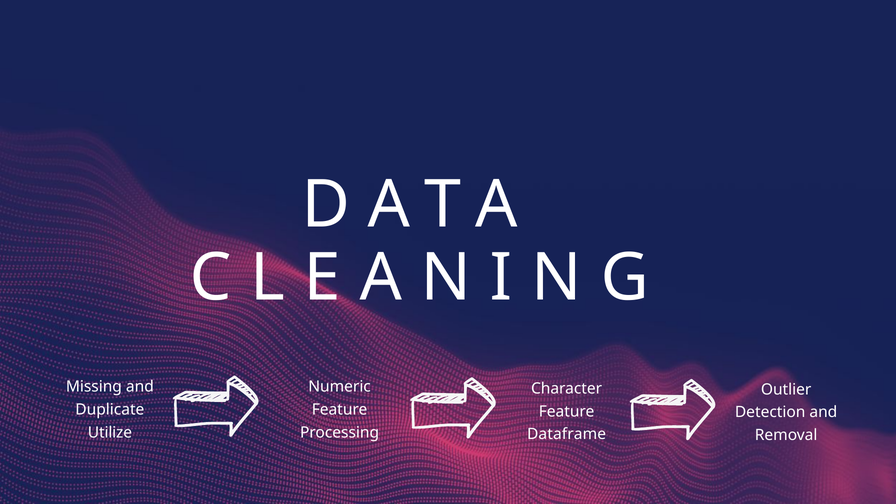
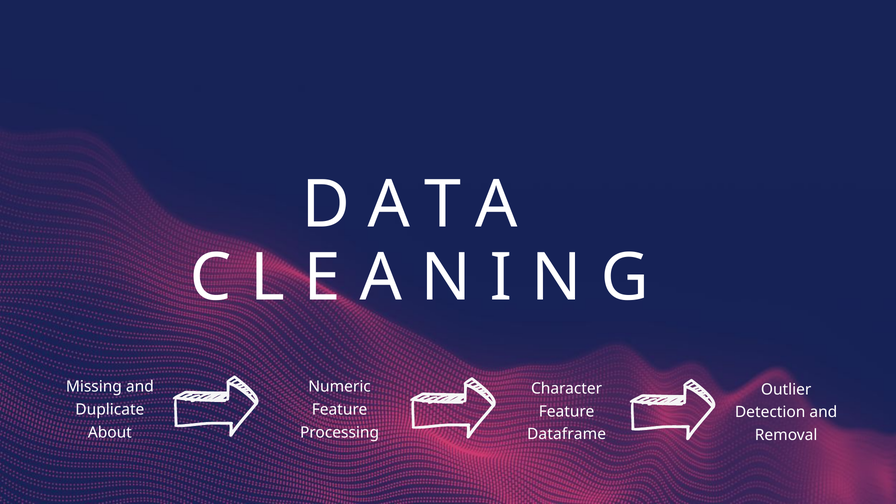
Utilize: Utilize -> About
